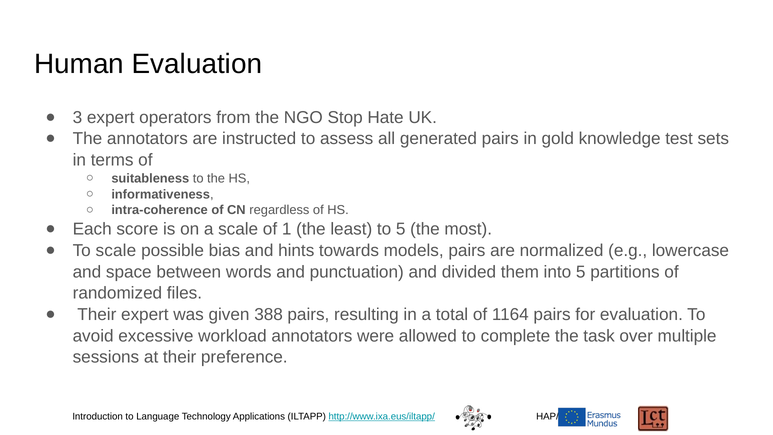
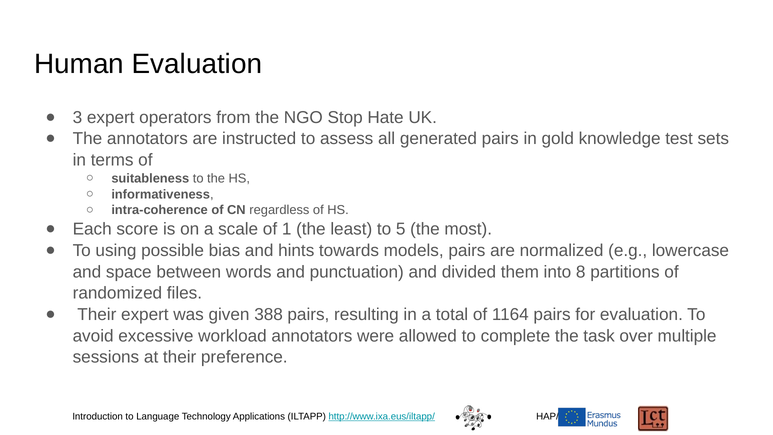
To scale: scale -> using
into 5: 5 -> 8
